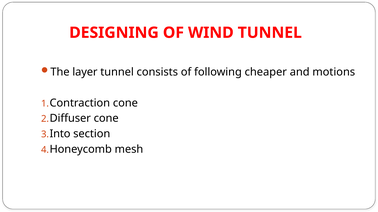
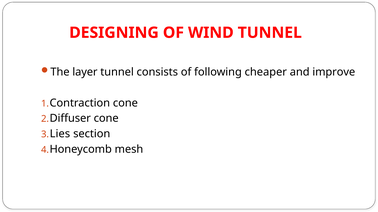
motions: motions -> improve
Into: Into -> Lies
